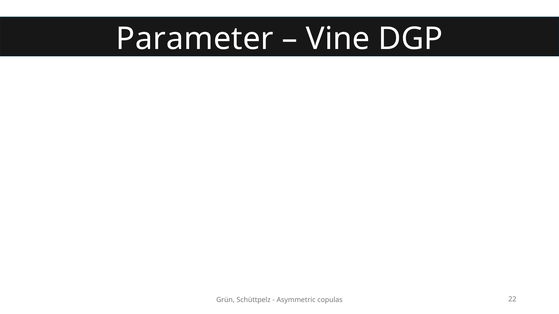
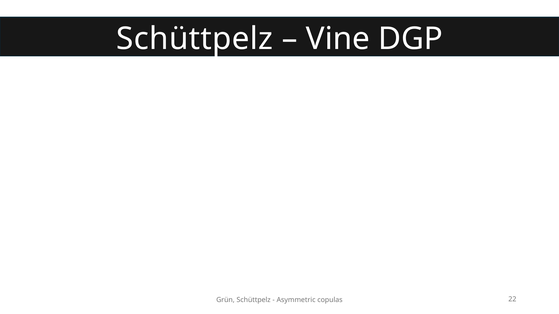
Parameter at (195, 39): Parameter -> Schüttpelz
